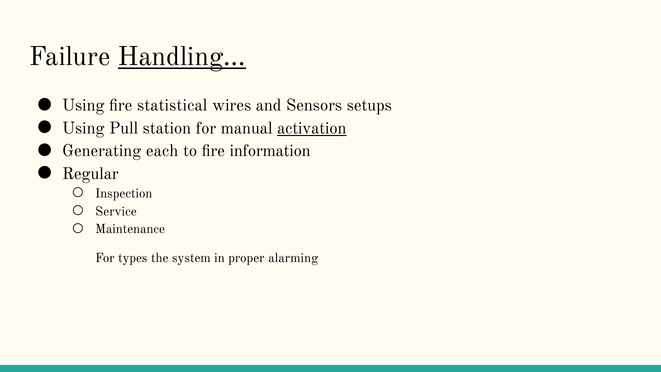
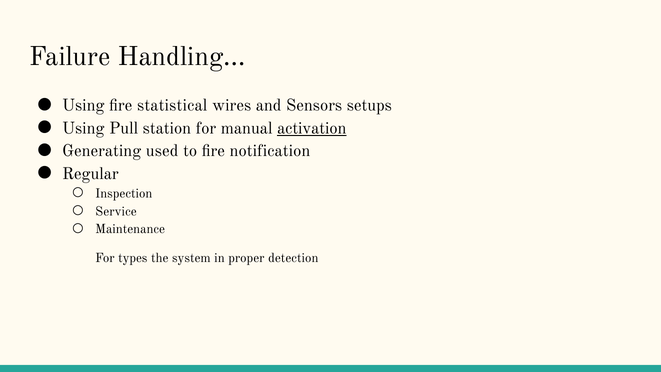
Handling… underline: present -> none
each: each -> used
information: information -> notification
alarming: alarming -> detection
